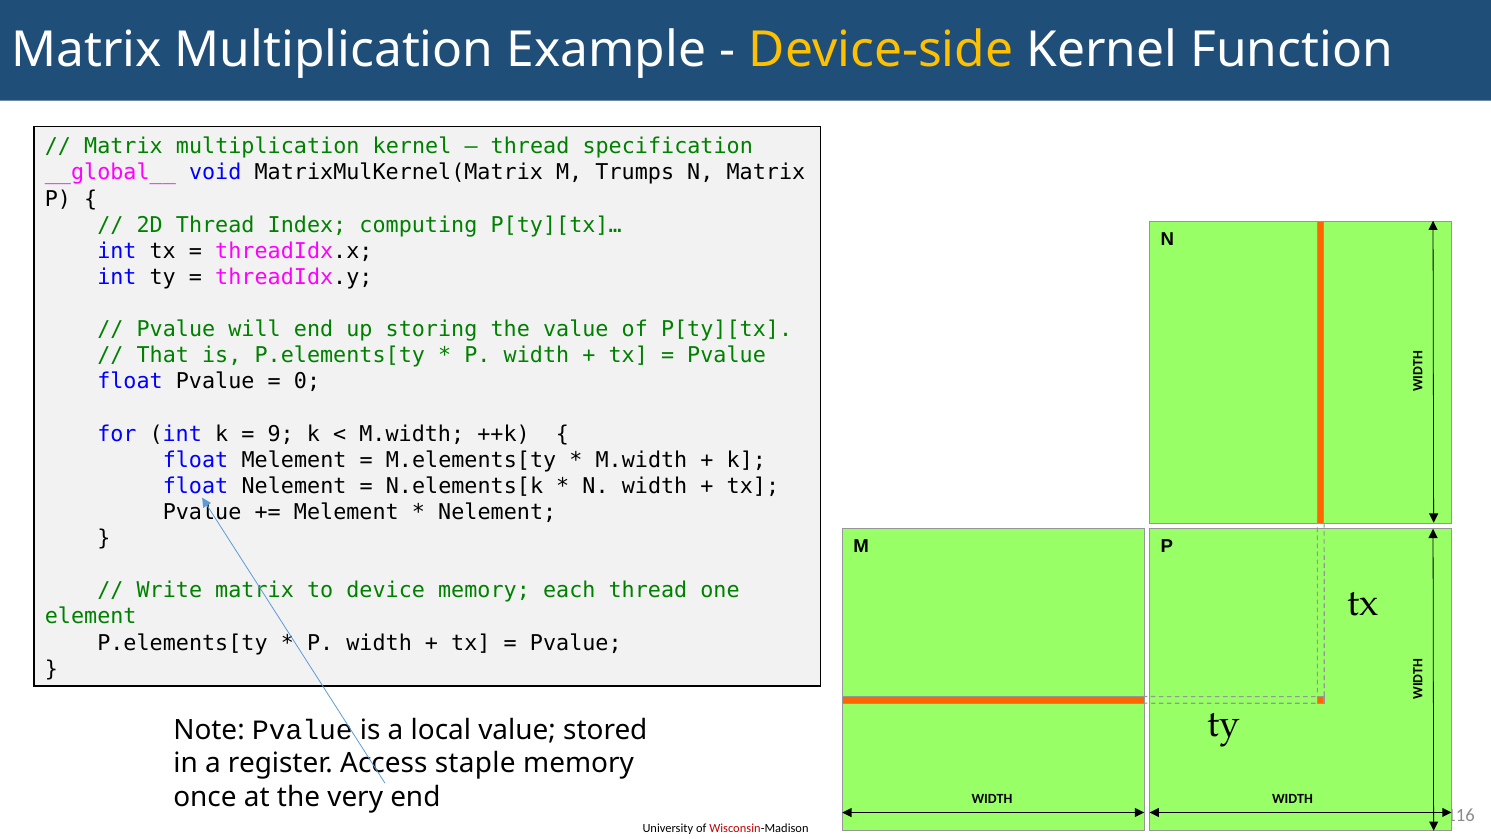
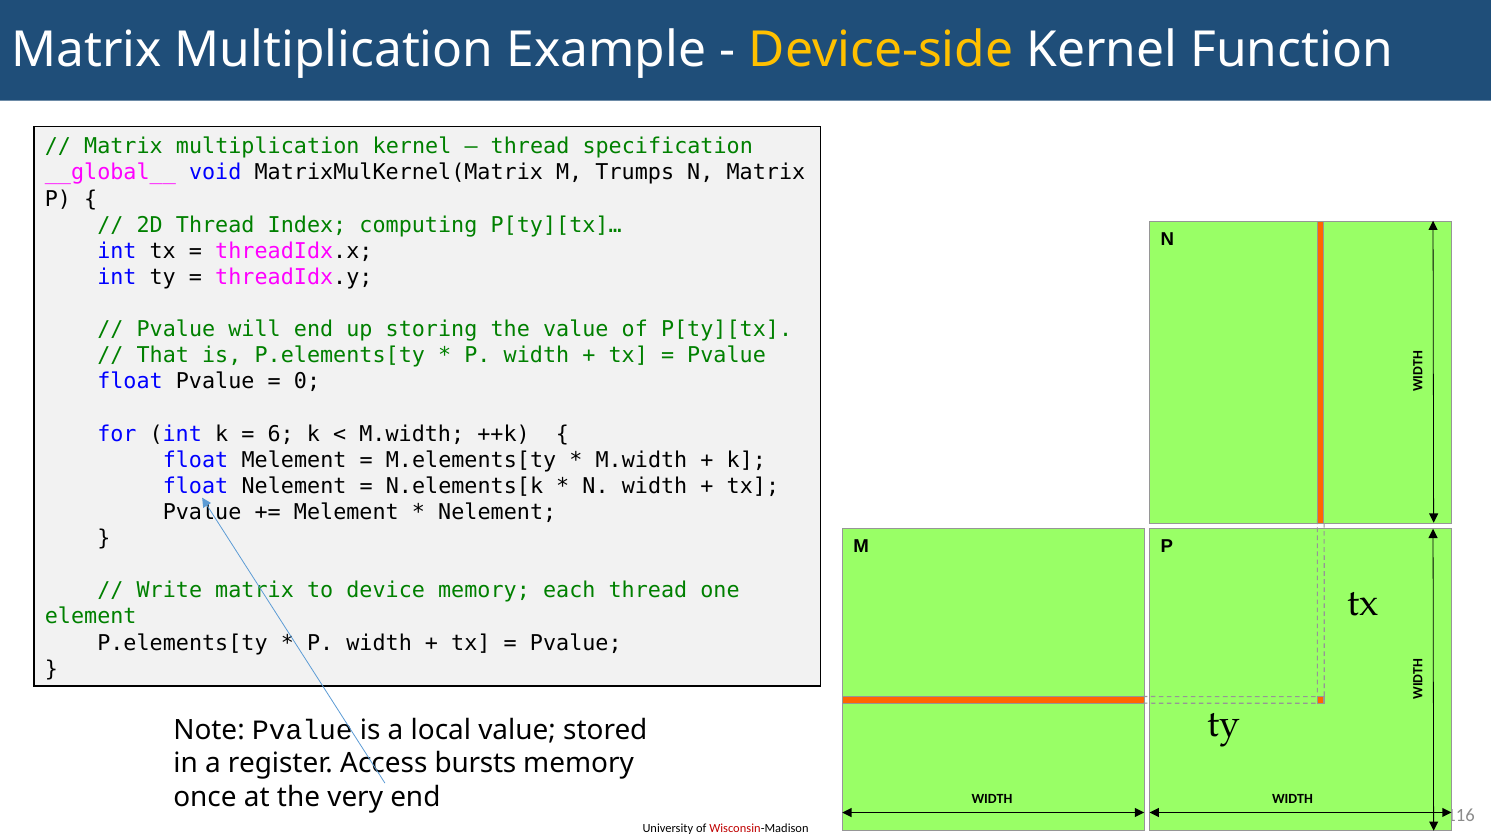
9: 9 -> 6
staple: staple -> bursts
